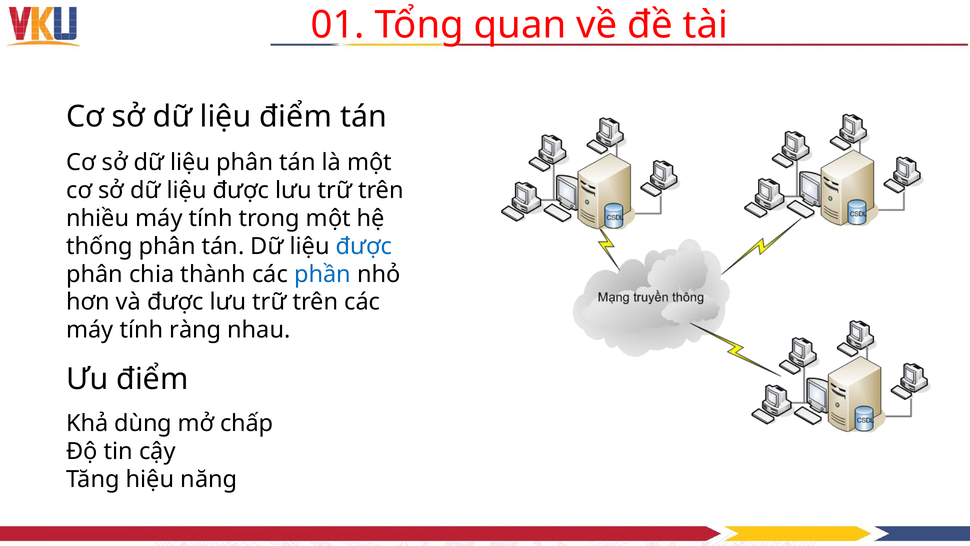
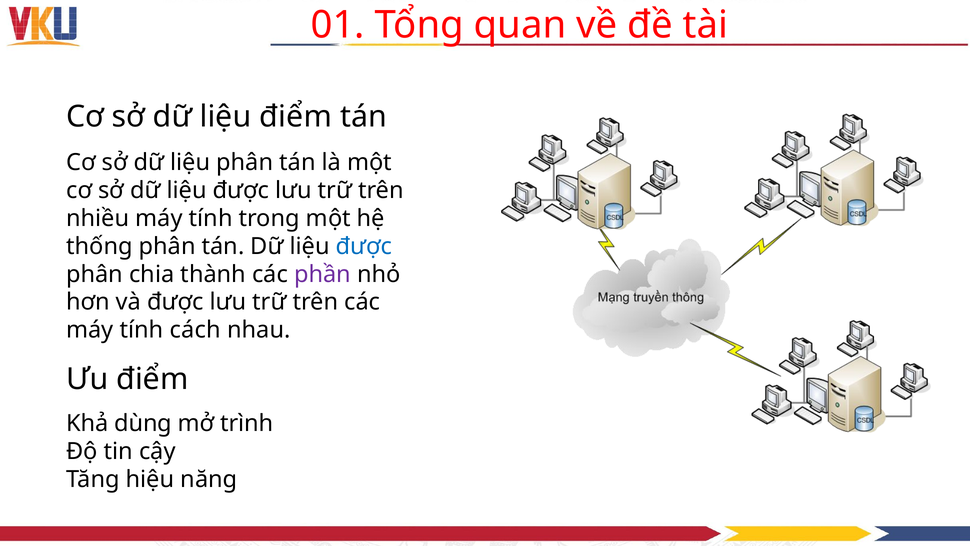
phần colour: blue -> purple
ràng: ràng -> cách
chấp: chấp -> trình
